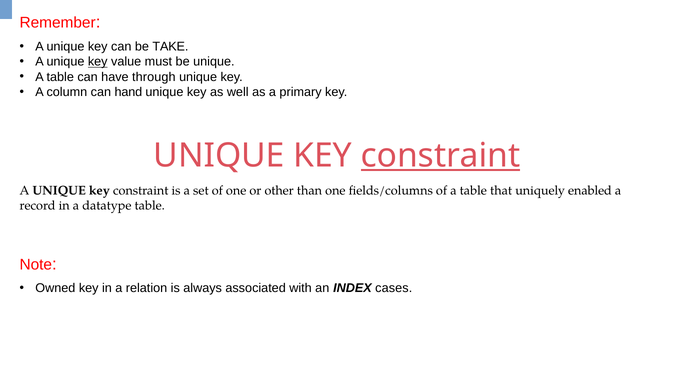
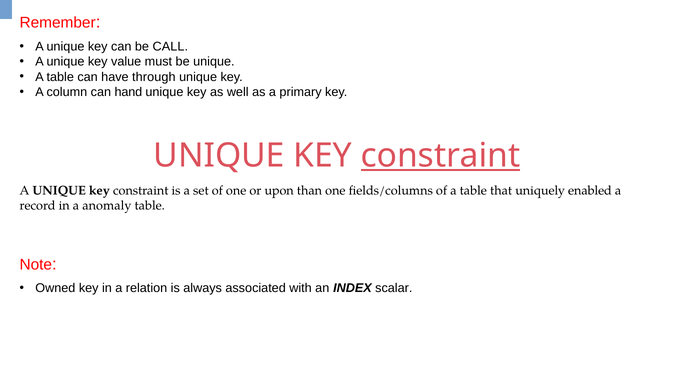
TAKE: TAKE -> CALL
key at (98, 62) underline: present -> none
other: other -> upon
datatype: datatype -> anomaly
cases: cases -> scalar
